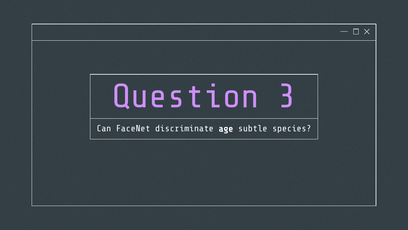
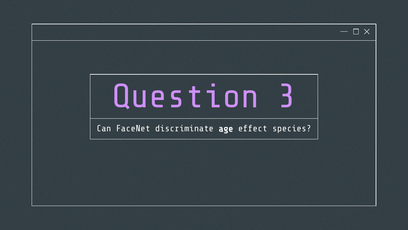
subtle: subtle -> effect
